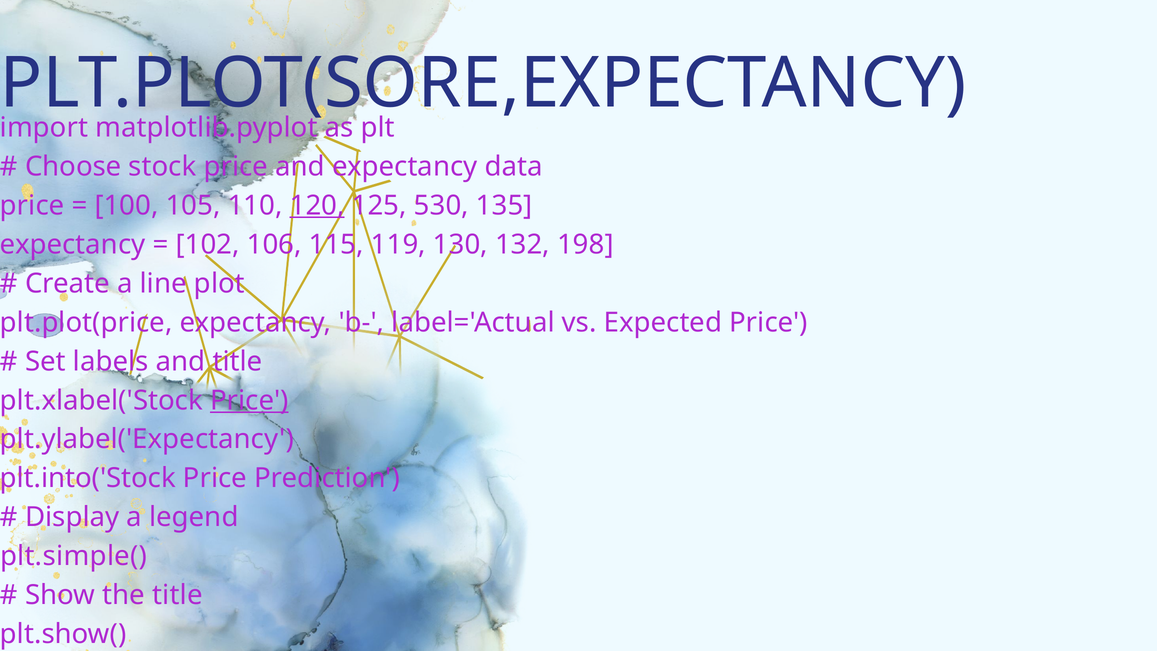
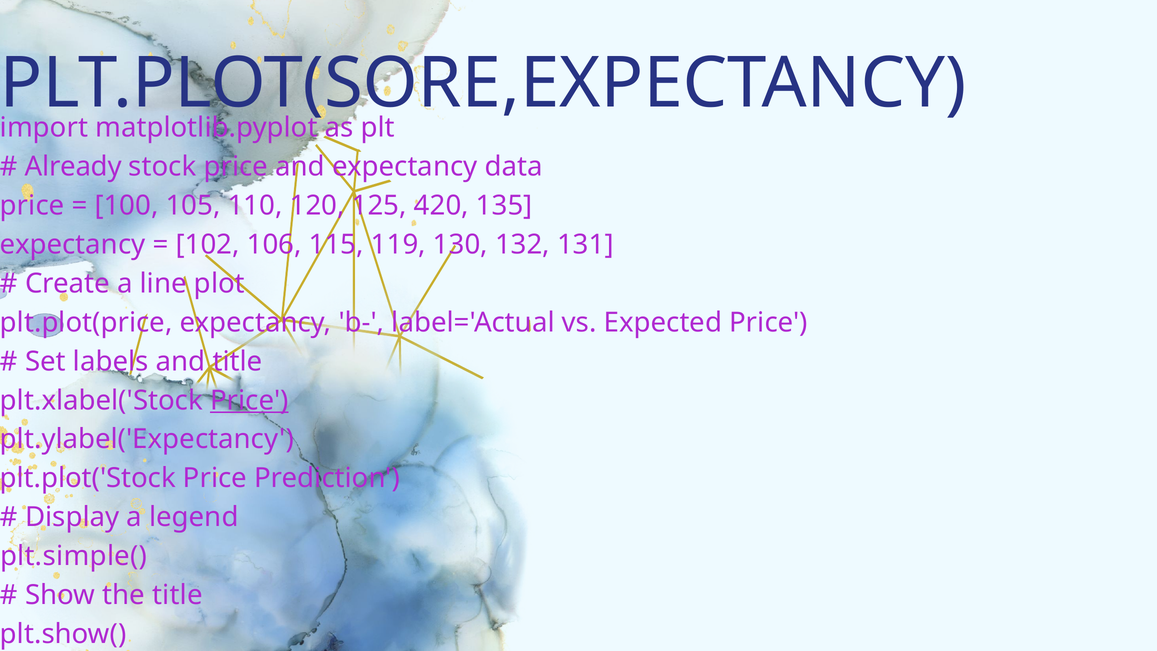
Choose: Choose -> Already
120 underline: present -> none
530: 530 -> 420
198: 198 -> 131
plt.into('Stock: plt.into('Stock -> plt.plot('Stock
